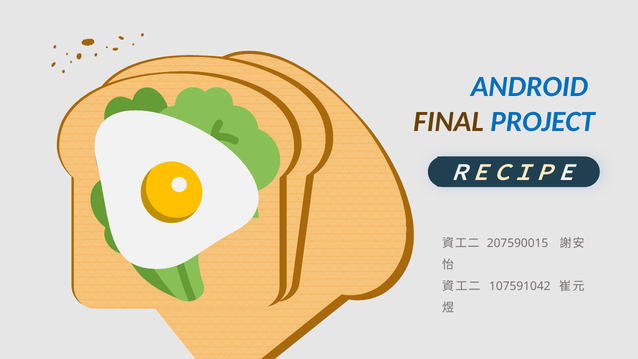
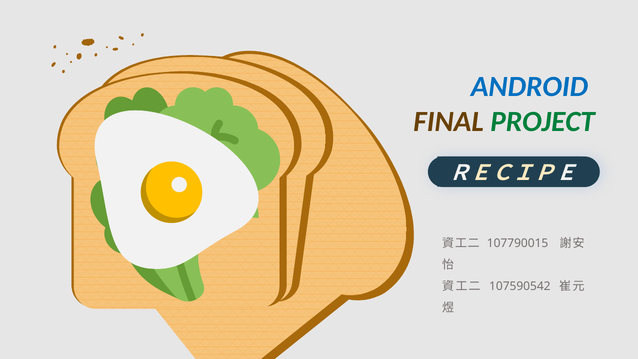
PROJECT colour: blue -> green
207590015: 207590015 -> 107790015
107591042: 107591042 -> 107590542
